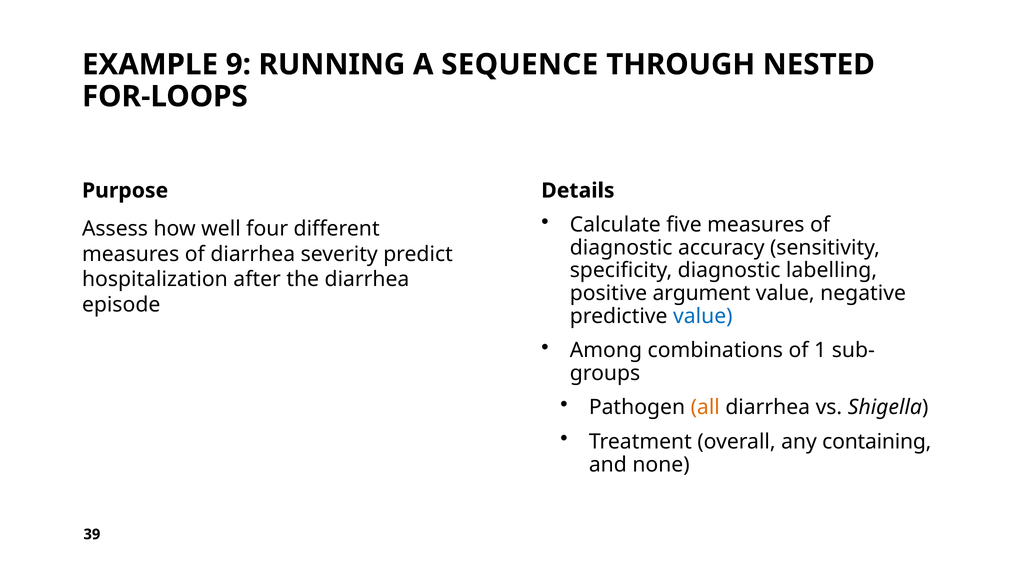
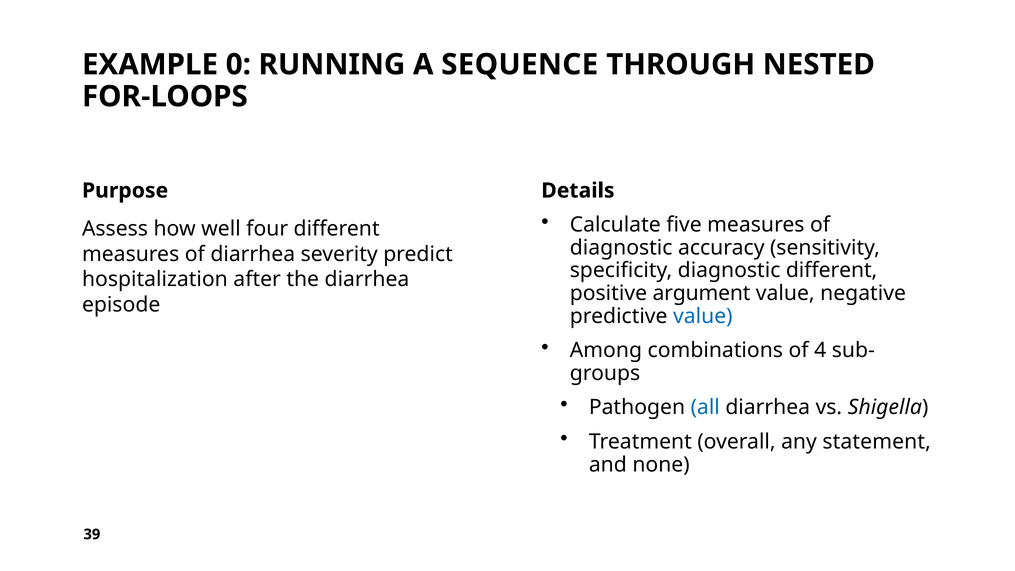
9: 9 -> 0
diagnostic labelling: labelling -> different
1: 1 -> 4
all colour: orange -> blue
containing: containing -> statement
